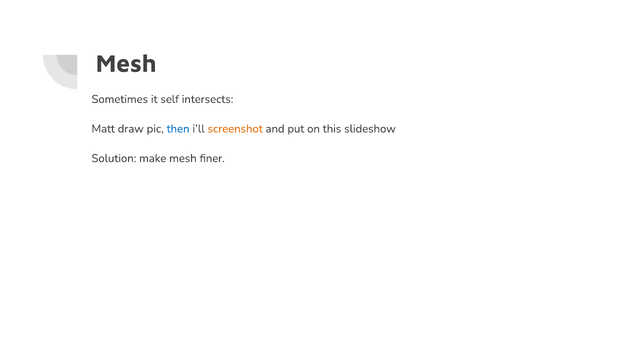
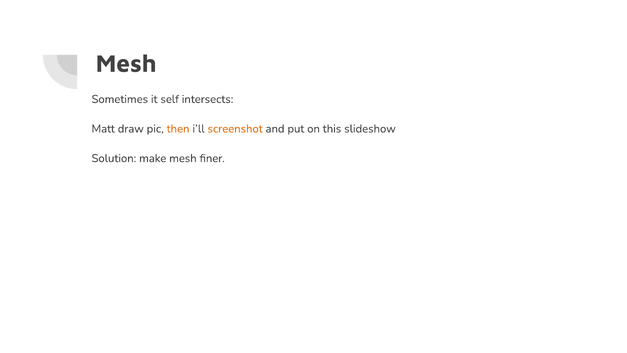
then colour: blue -> orange
